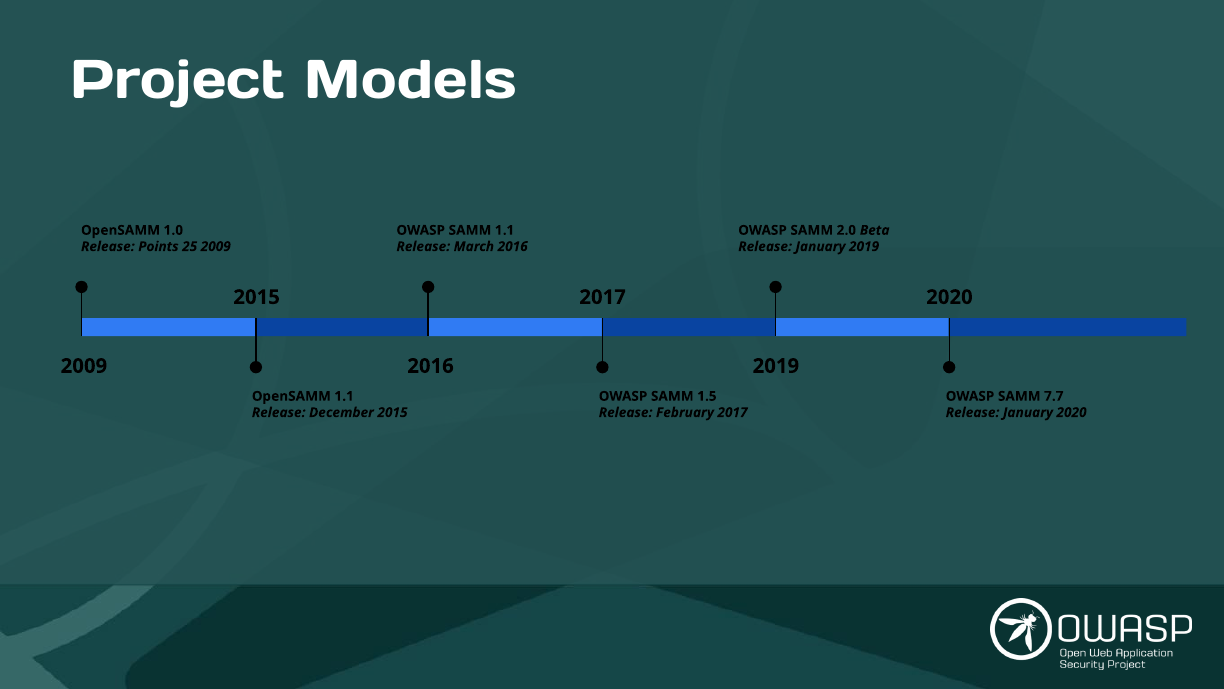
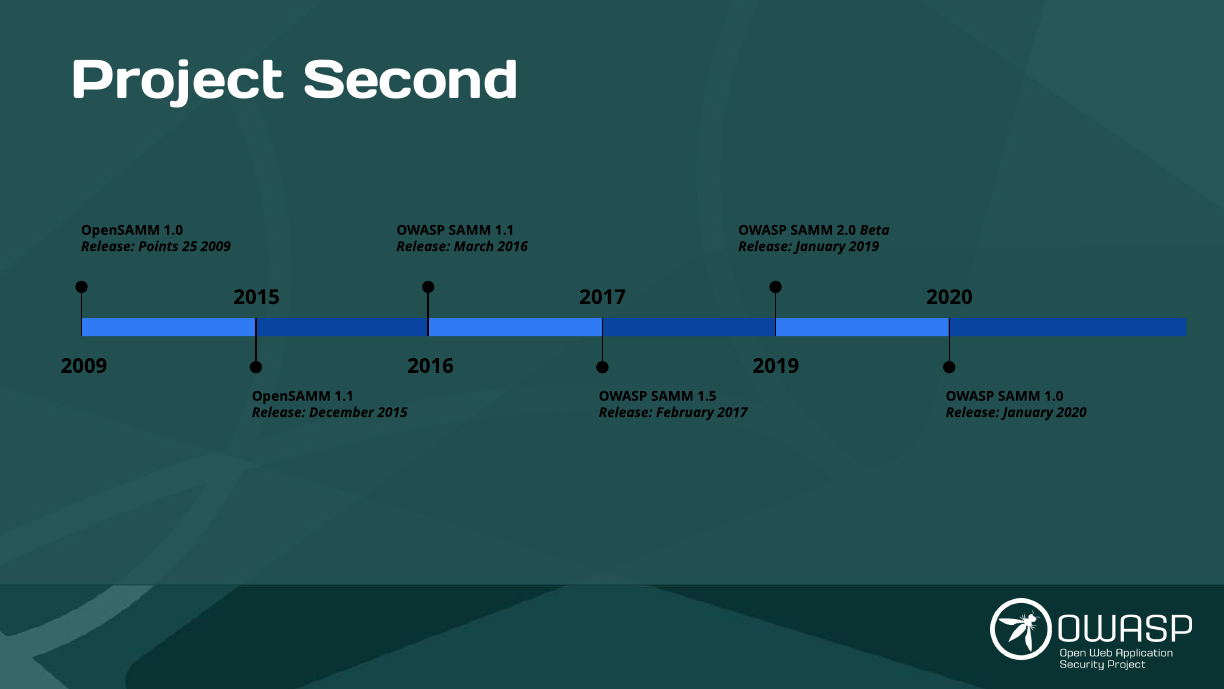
Models: Models -> Second
SAMM 7.7: 7.7 -> 1.0
